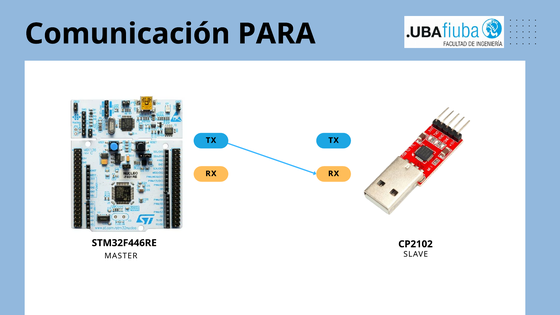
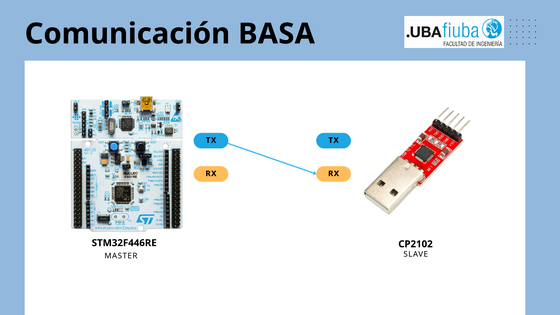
PARA: PARA -> BASA
